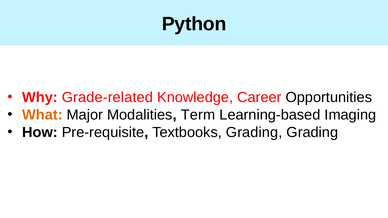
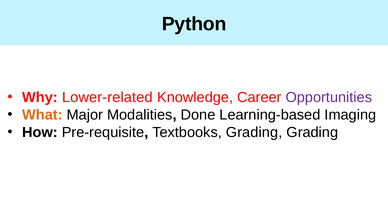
Grade-related: Grade-related -> Lower-related
Opportunities colour: black -> purple
Term: Term -> Done
